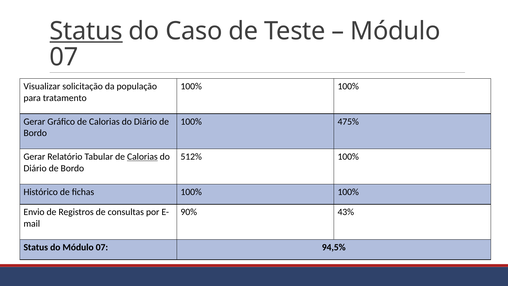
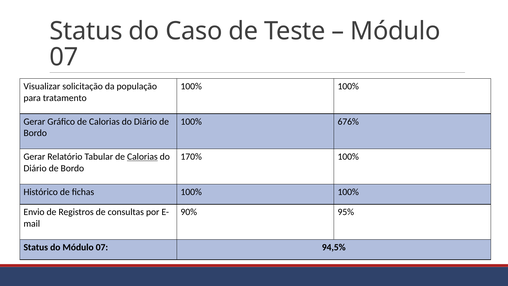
Status at (86, 31) underline: present -> none
475%: 475% -> 676%
512%: 512% -> 170%
43%: 43% -> 95%
